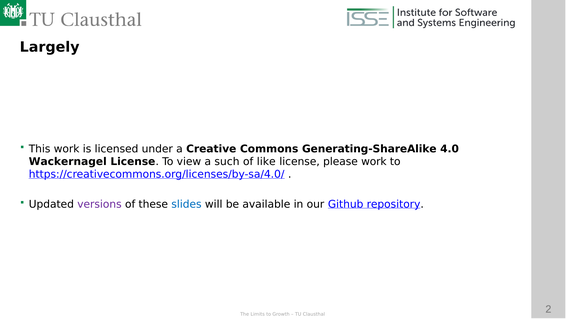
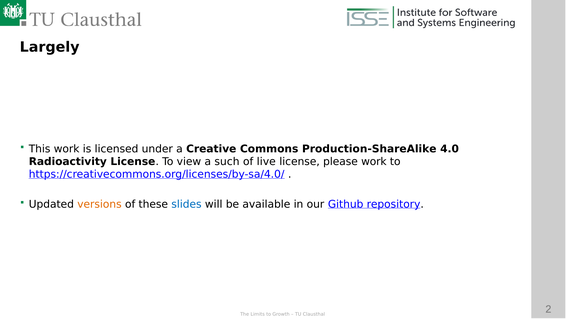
Generating-ShareAlike: Generating-ShareAlike -> Production-ShareAlike
Wackernagel: Wackernagel -> Radioactivity
like: like -> live
versions colour: purple -> orange
